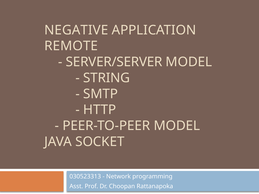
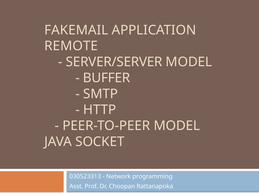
NEGATIVE: NEGATIVE -> FAKEMAIL
STRING: STRING -> BUFFER
